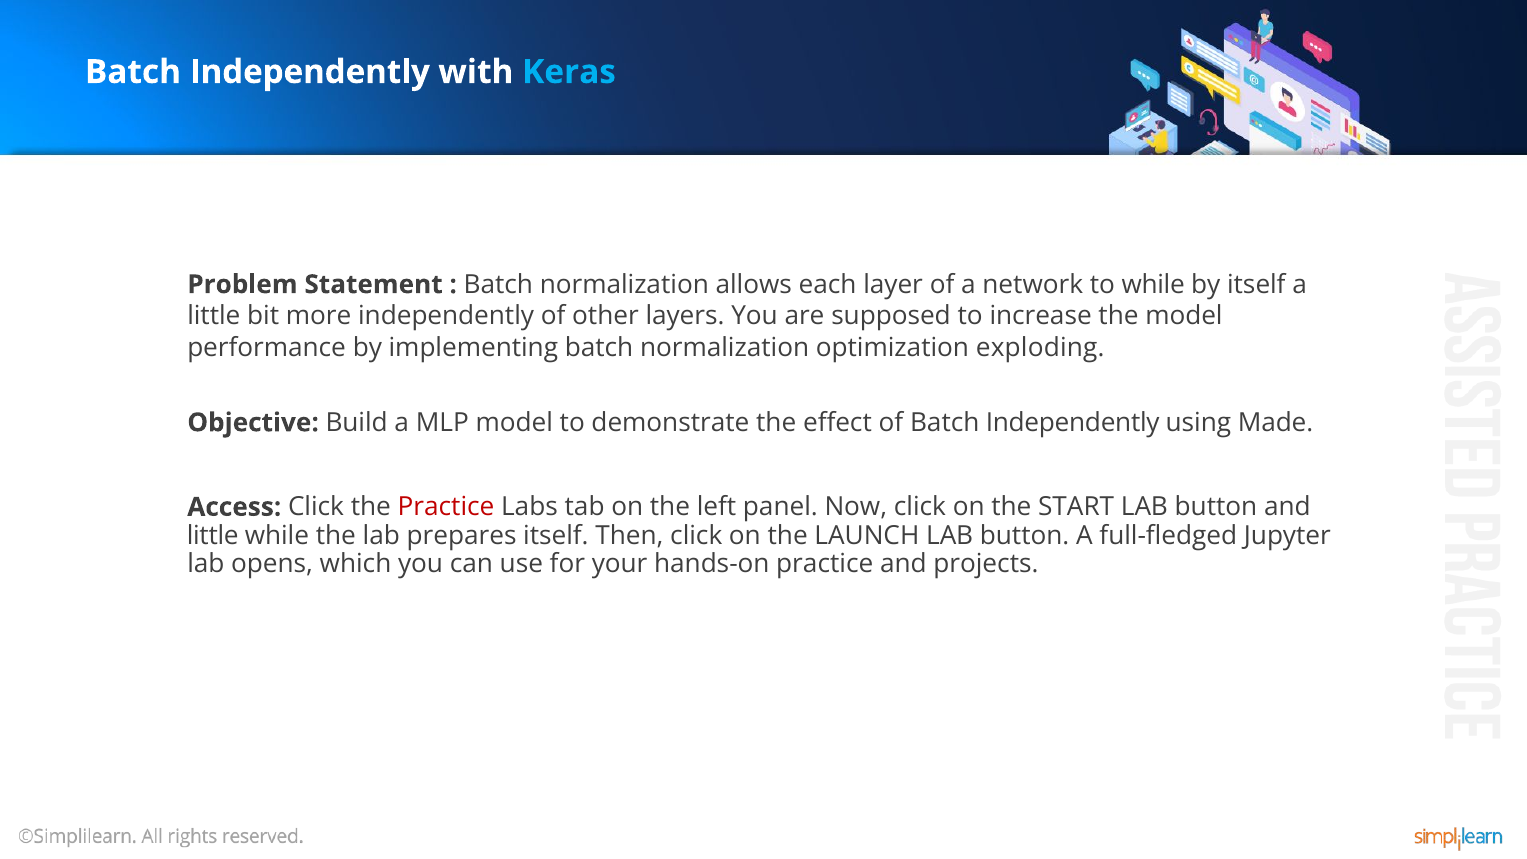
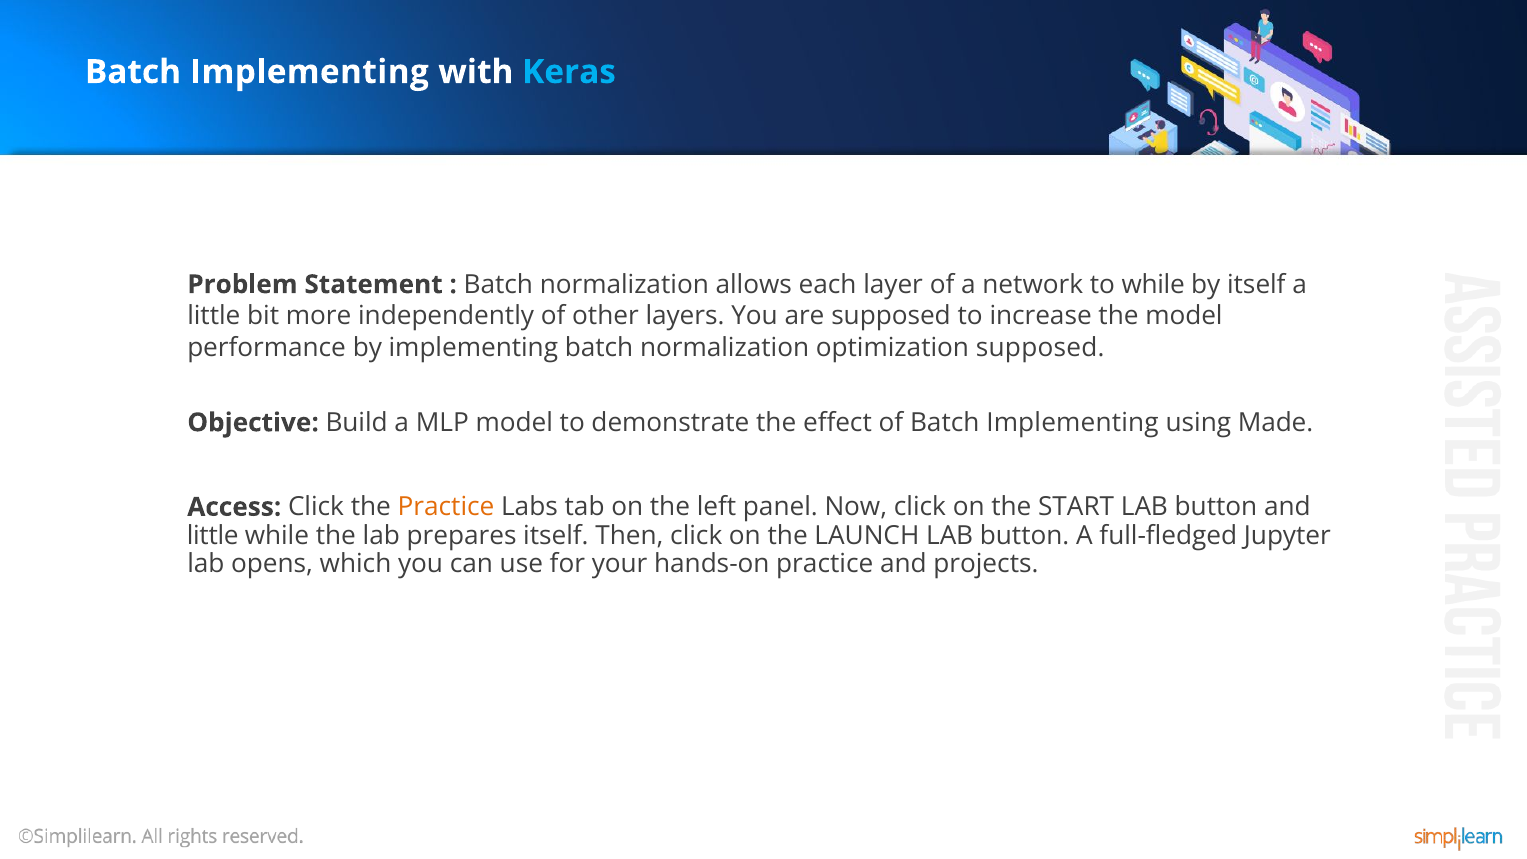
Independently at (310, 72): Independently -> Implementing
optimization exploding: exploding -> supposed
of Batch Independently: Independently -> Implementing
Practice at (446, 507) colour: red -> orange
